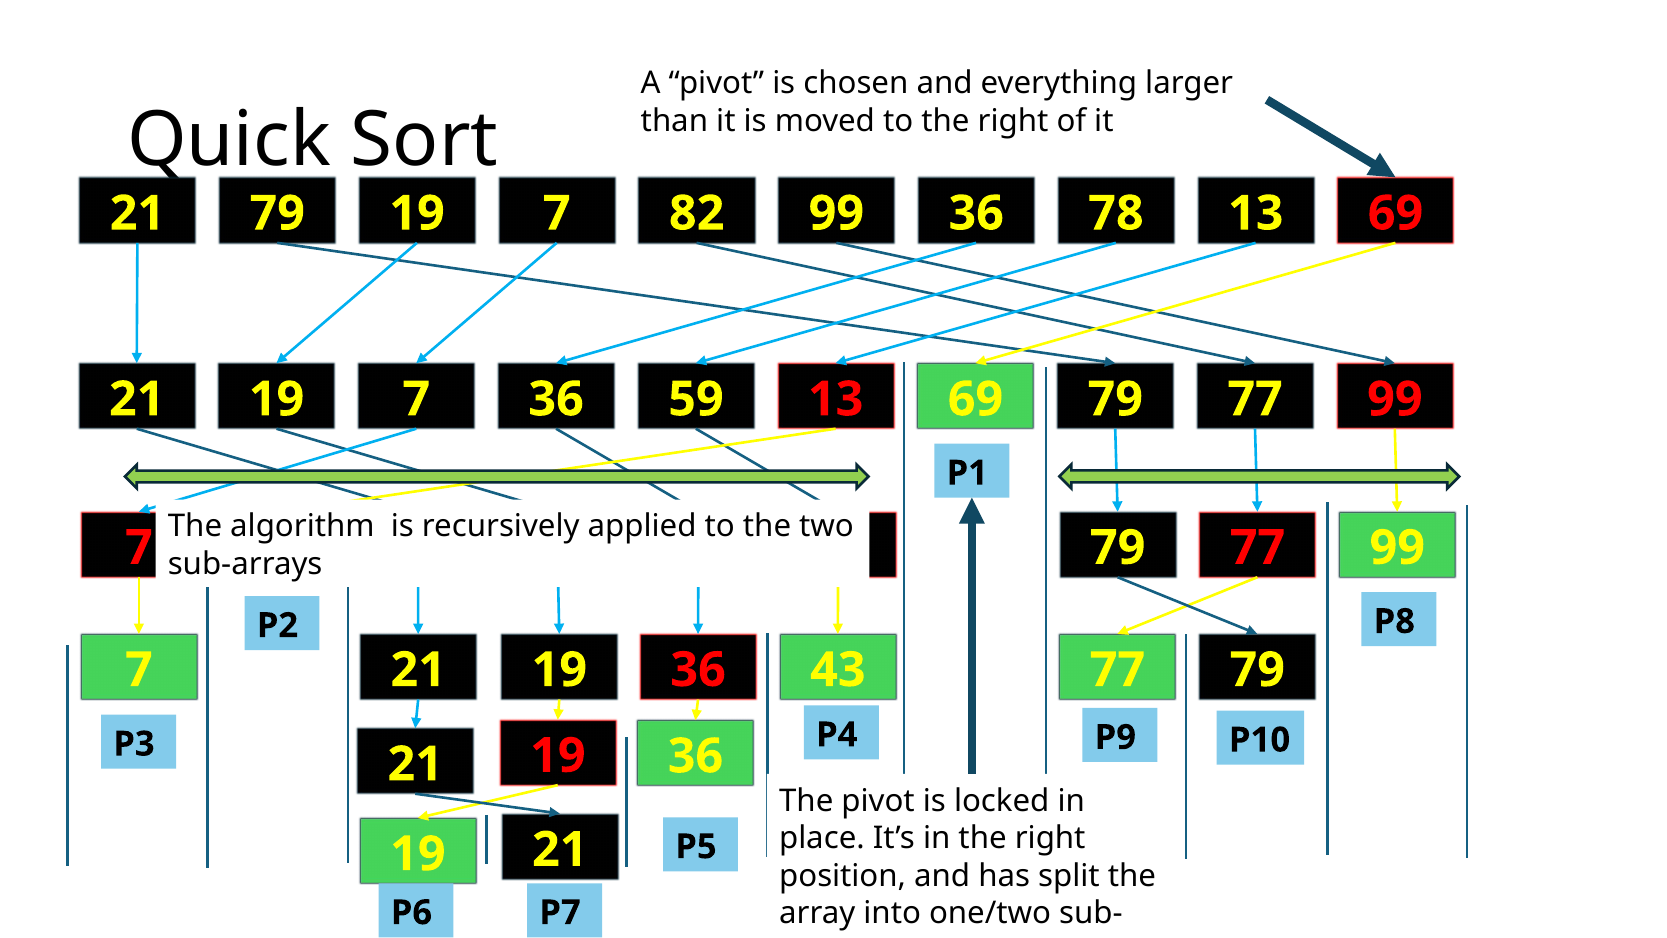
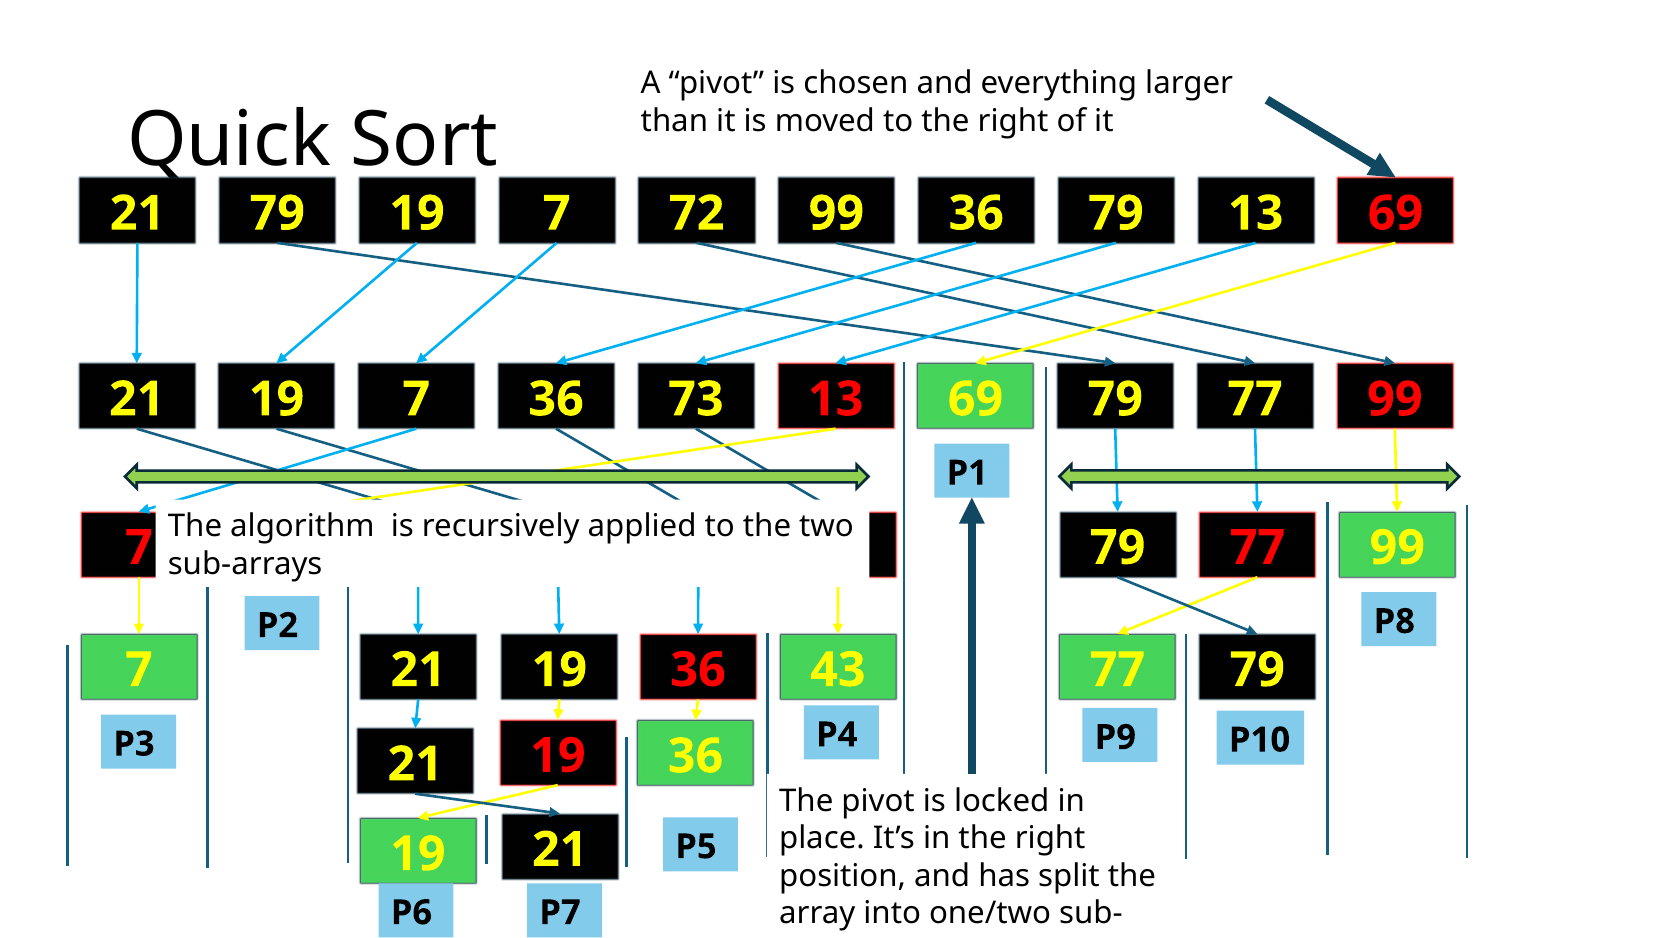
82: 82 -> 72
36 78: 78 -> 79
59: 59 -> 73
